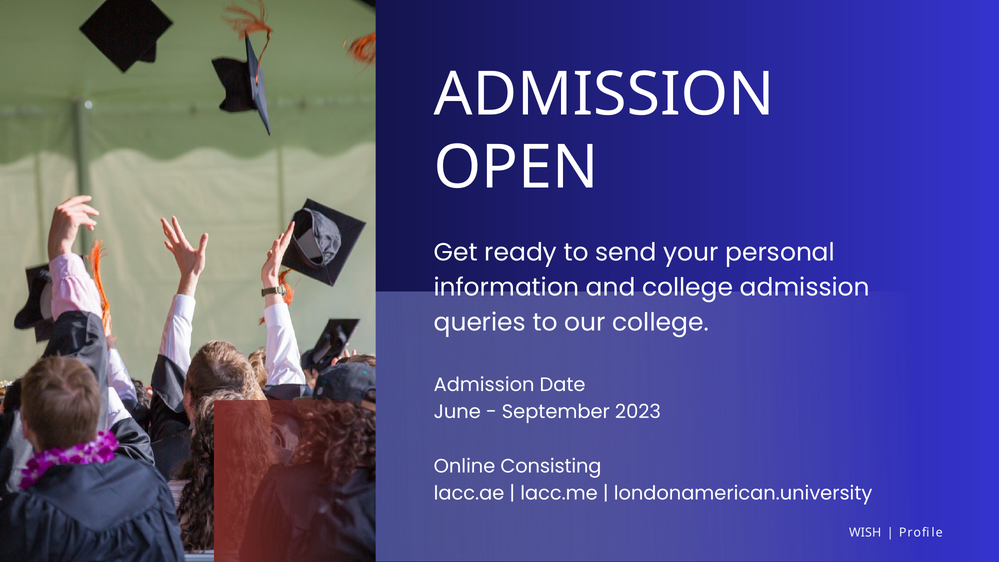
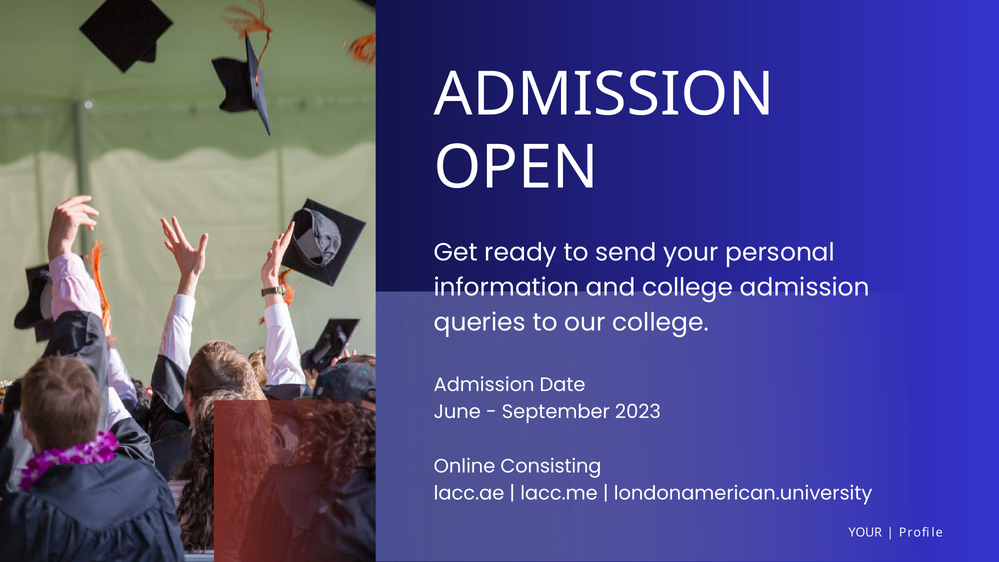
WISH at (865, 533): WISH -> YOUR
